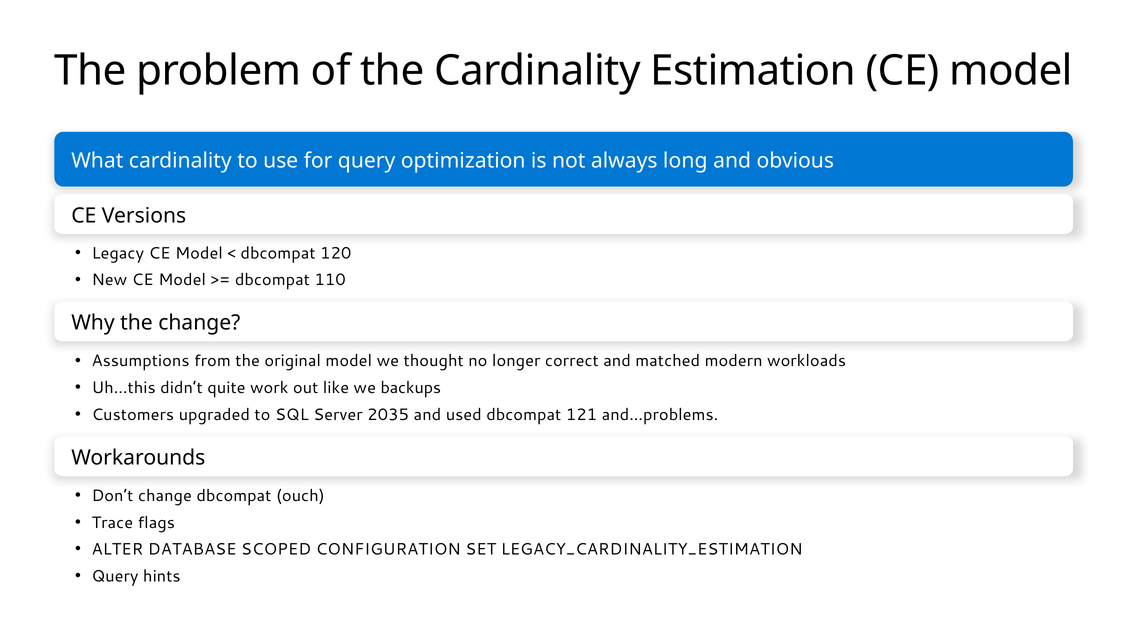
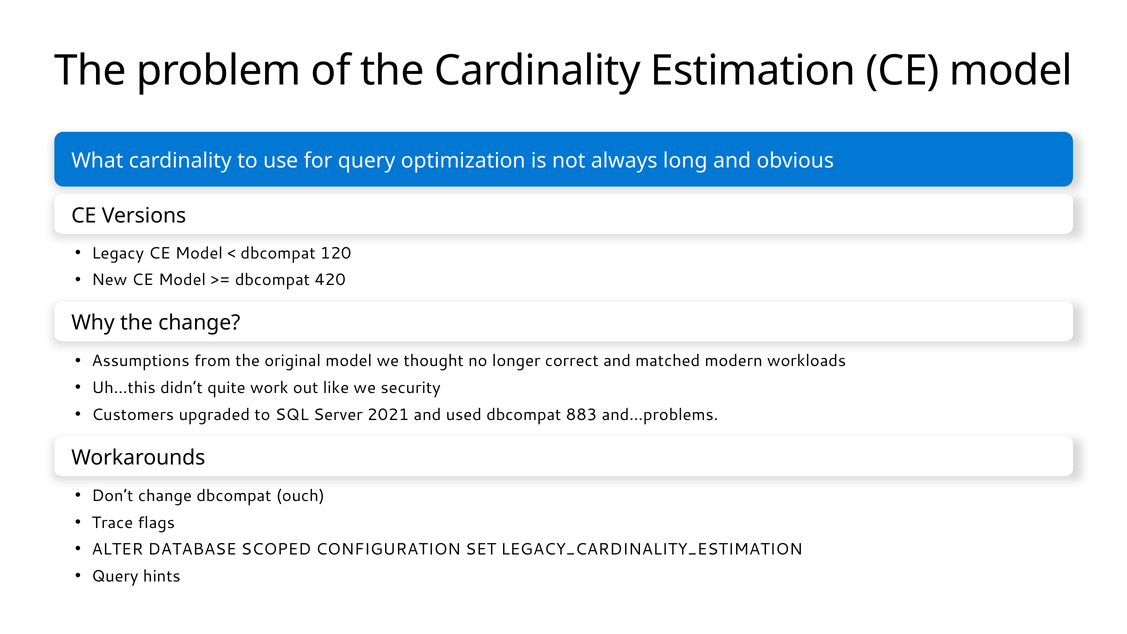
110: 110 -> 420
backups: backups -> security
2035: 2035 -> 2021
121: 121 -> 883
